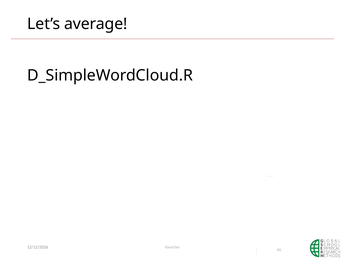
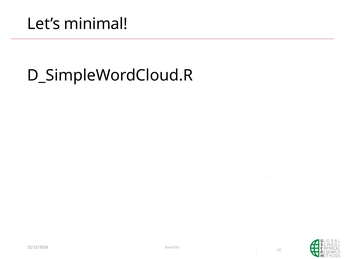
average: average -> minimal
